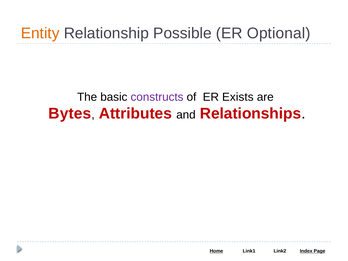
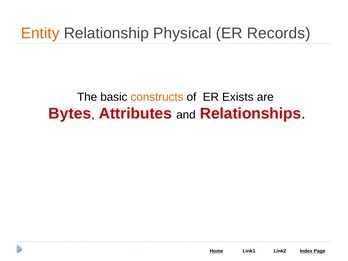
Possible: Possible -> Physical
Optional: Optional -> Records
constructs colour: purple -> orange
